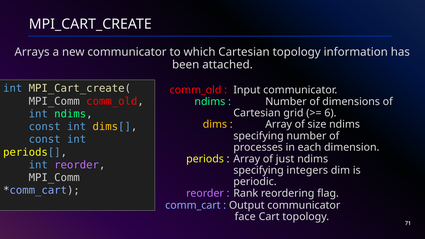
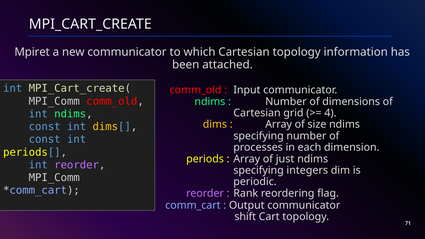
Arrays: Arrays -> Mpiret
6: 6 -> 4
face: face -> shift
